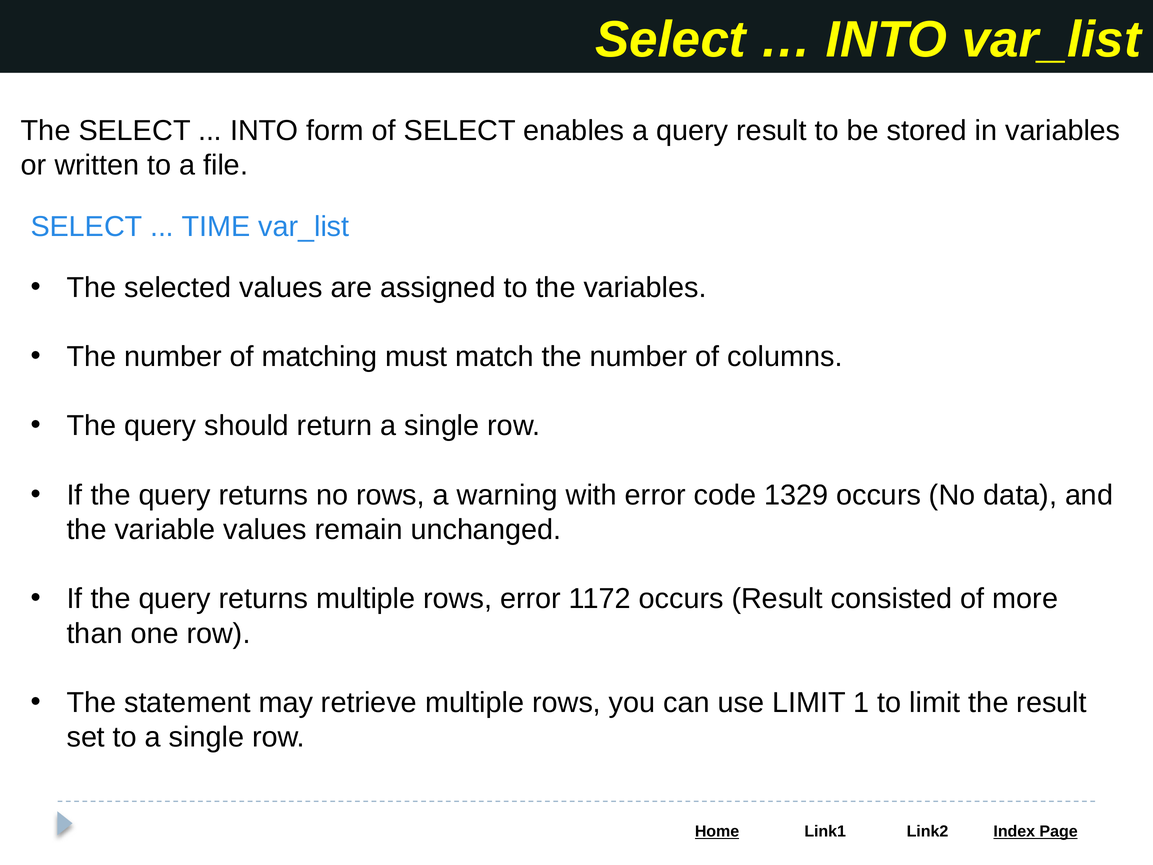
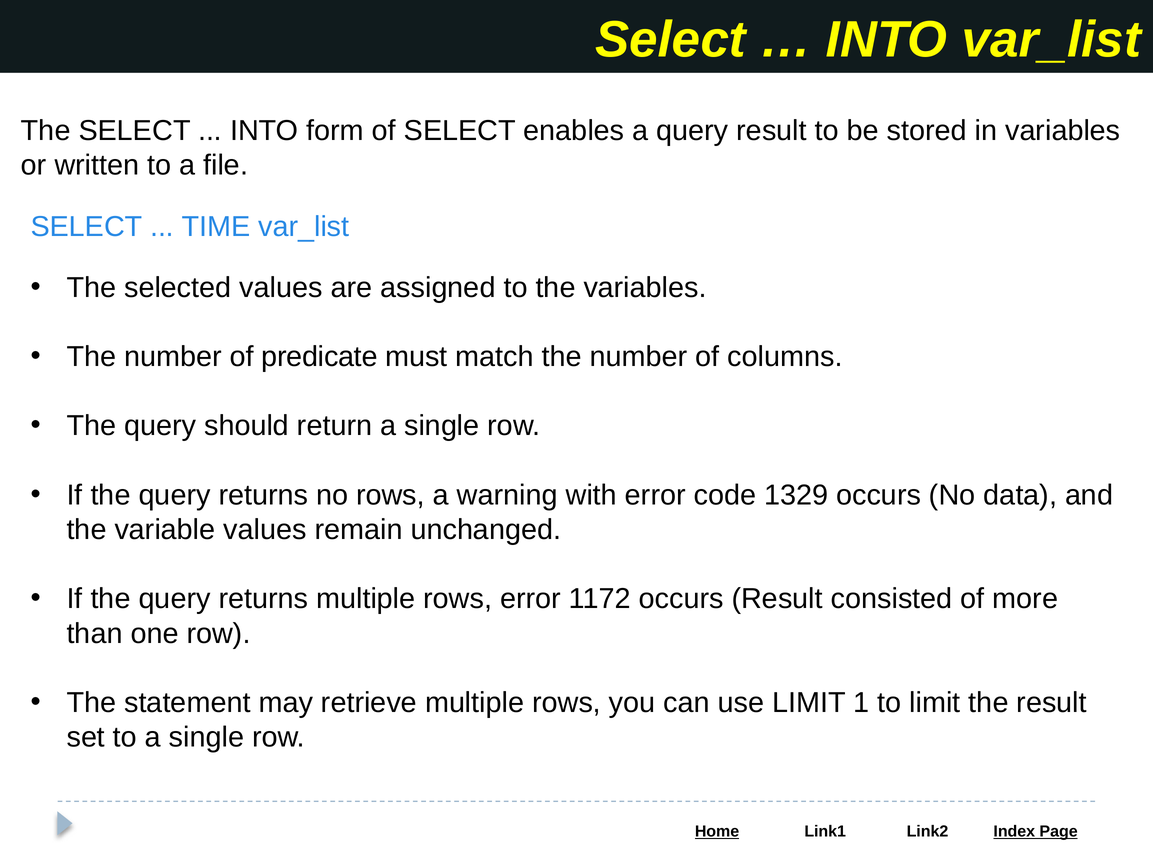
matching: matching -> predicate
